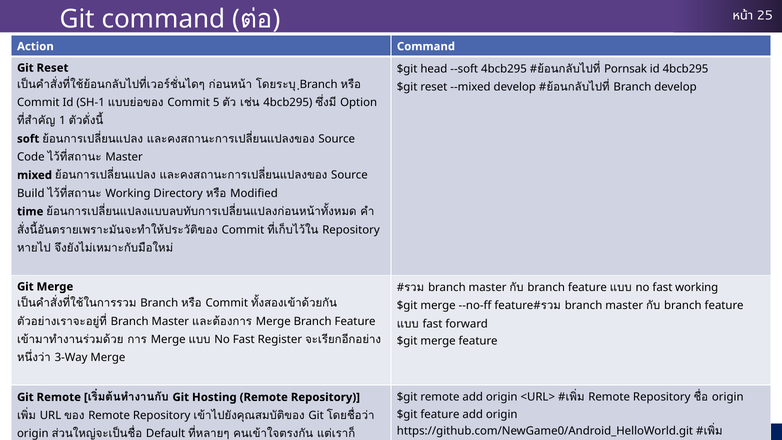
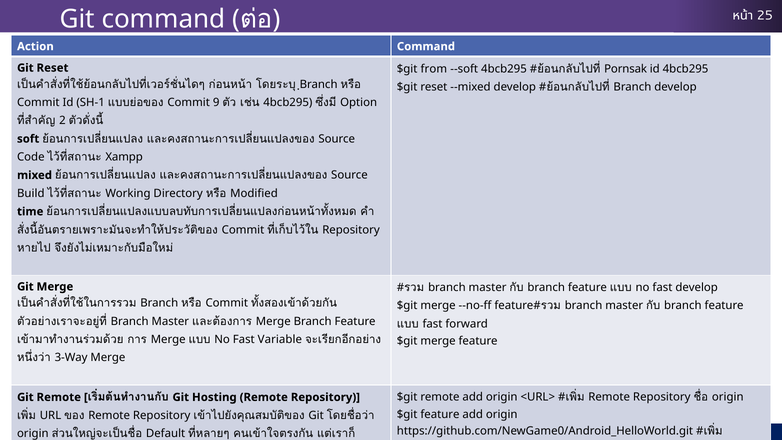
head: head -> from
5: 5 -> 9
1 at (62, 121): 1 -> 2
Master at (124, 157): Master -> Xampp
fast working: working -> develop
Register: Register -> Variable
